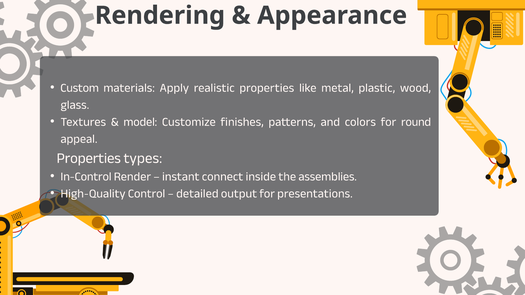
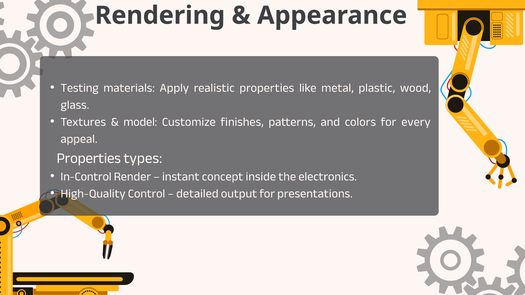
Custom: Custom -> Testing
round: round -> every
connect: connect -> concept
assemblies: assemblies -> electronics
